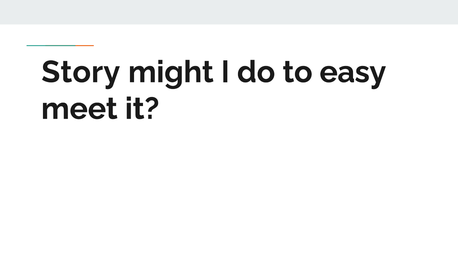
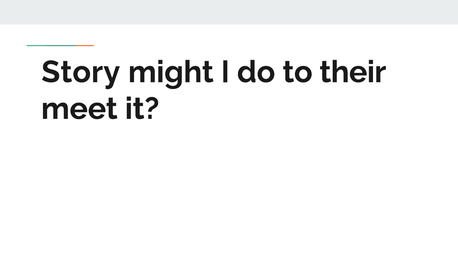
easy: easy -> their
